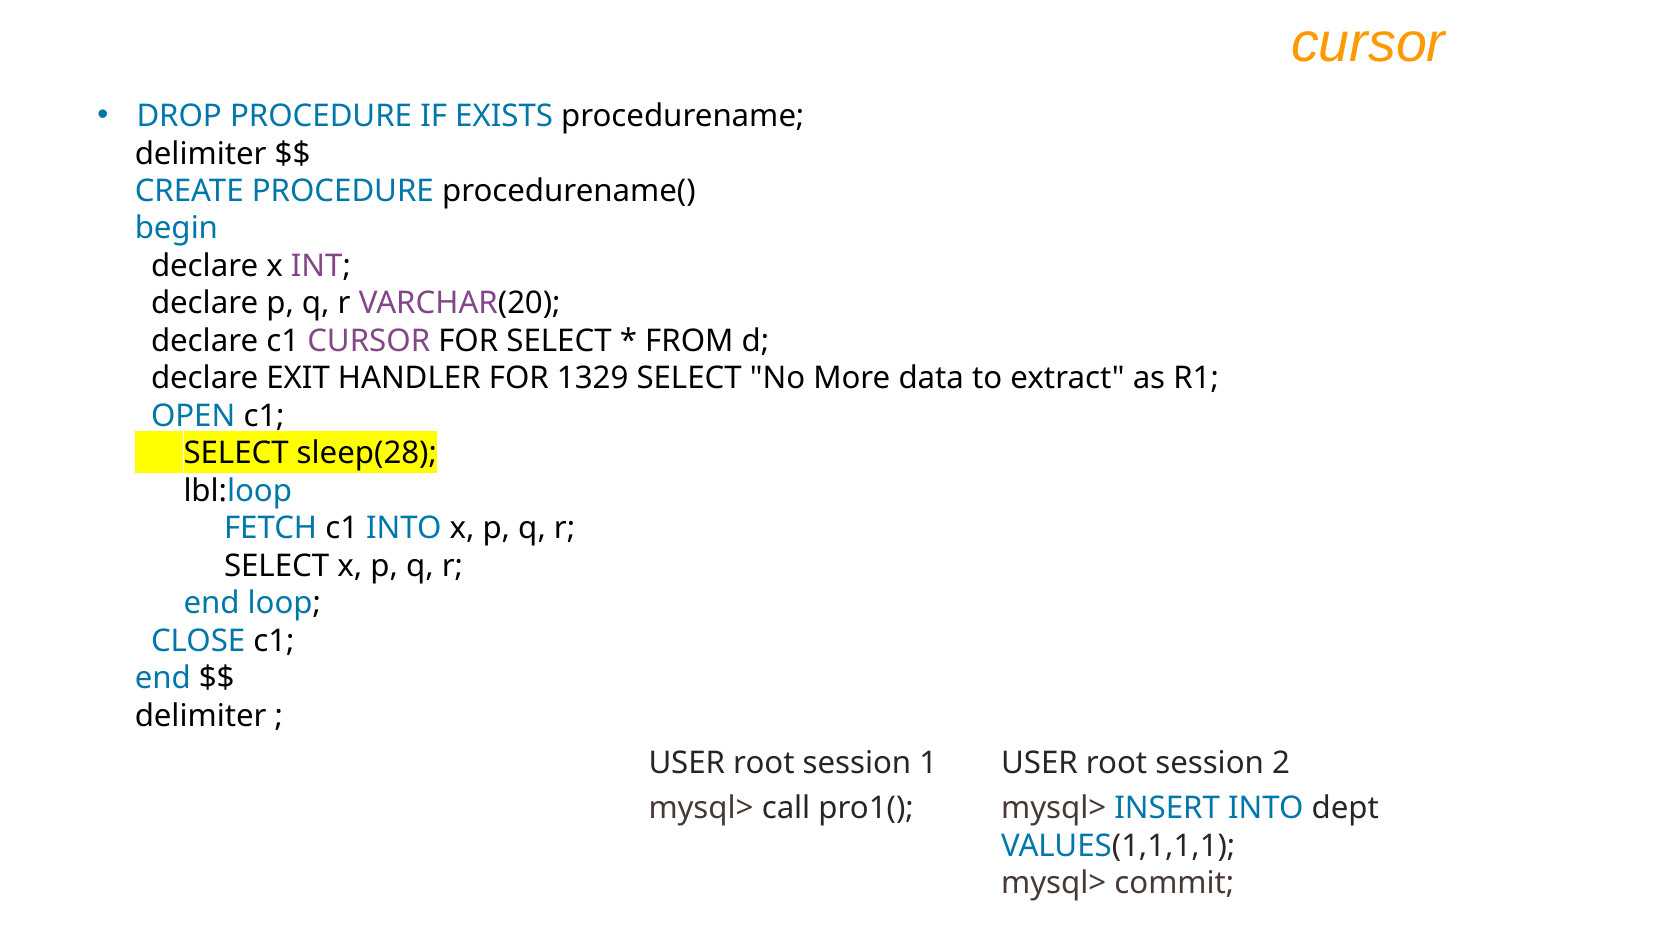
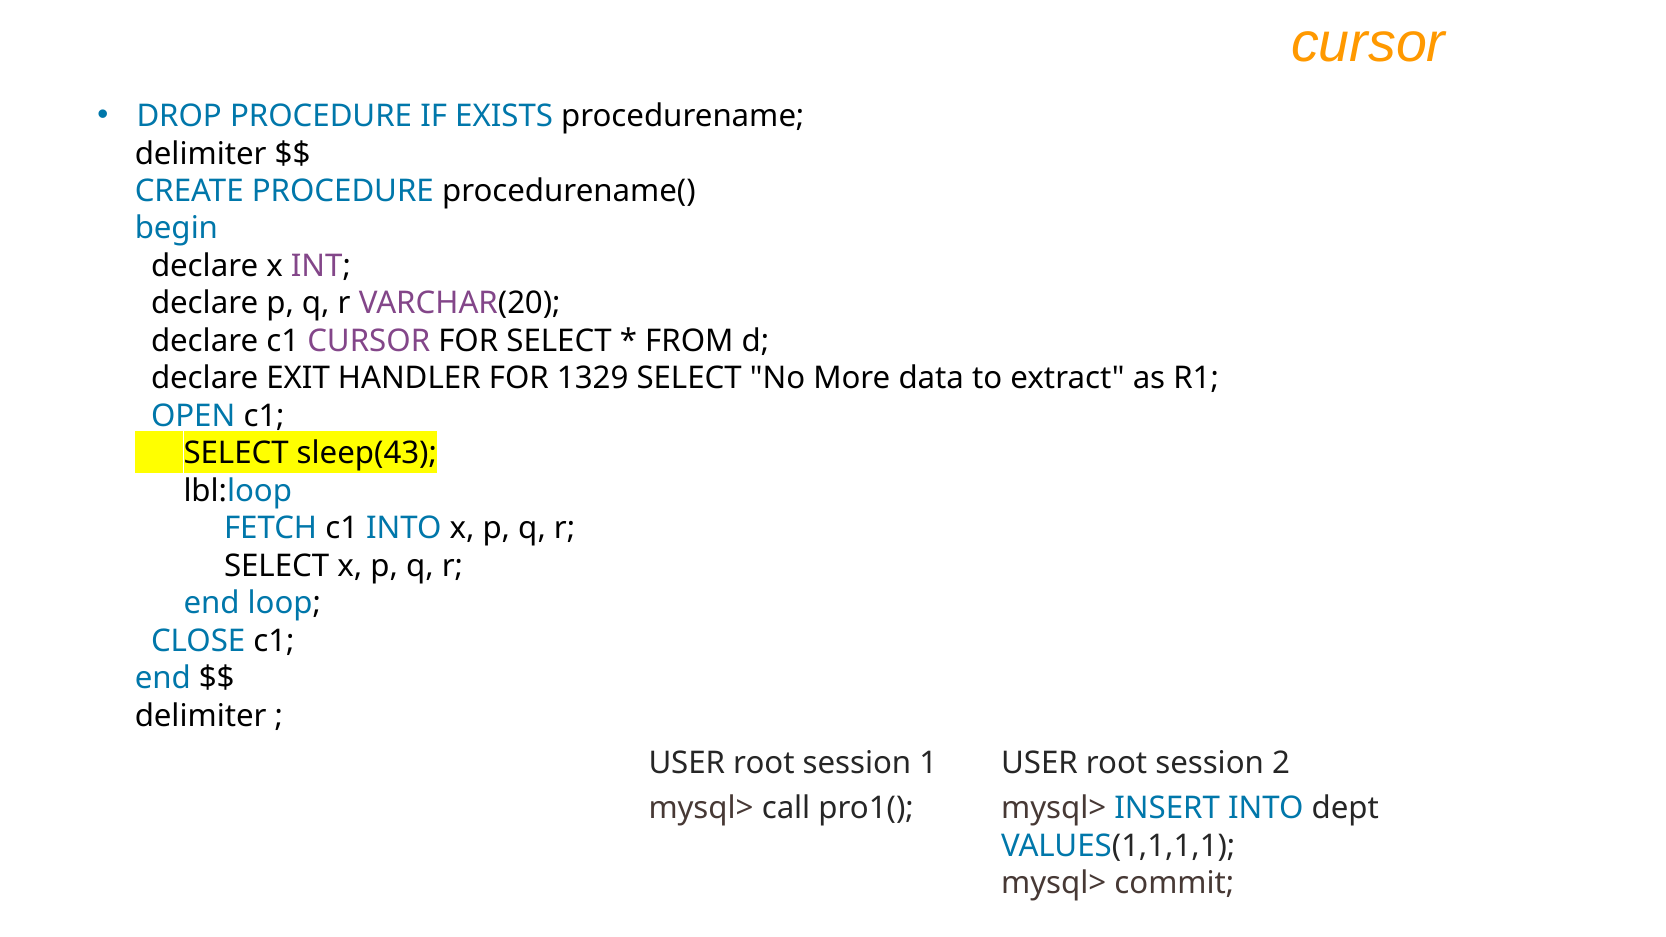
sleep(28: sleep(28 -> sleep(43
